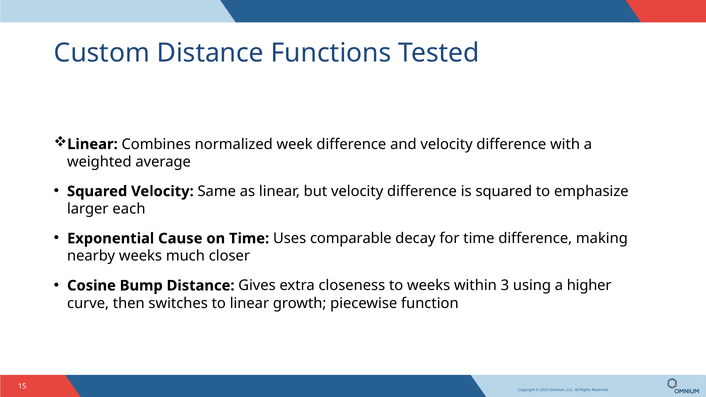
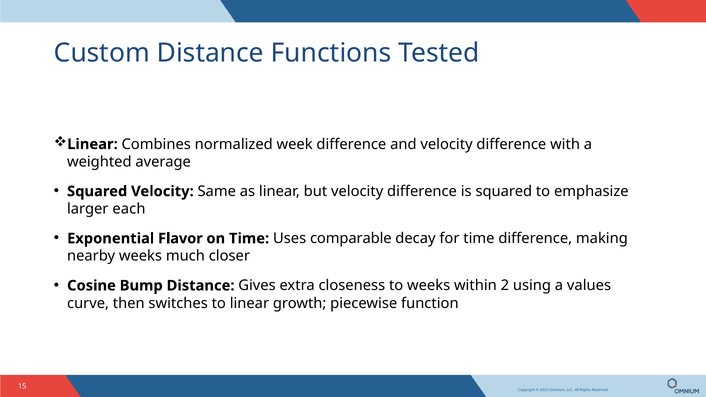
Cause: Cause -> Flavor
3: 3 -> 2
higher: higher -> values
